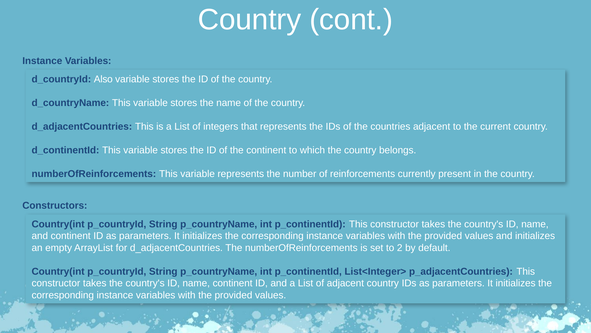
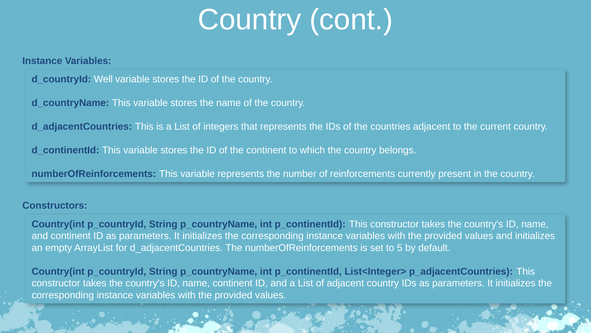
Also: Also -> Well
2: 2 -> 5
